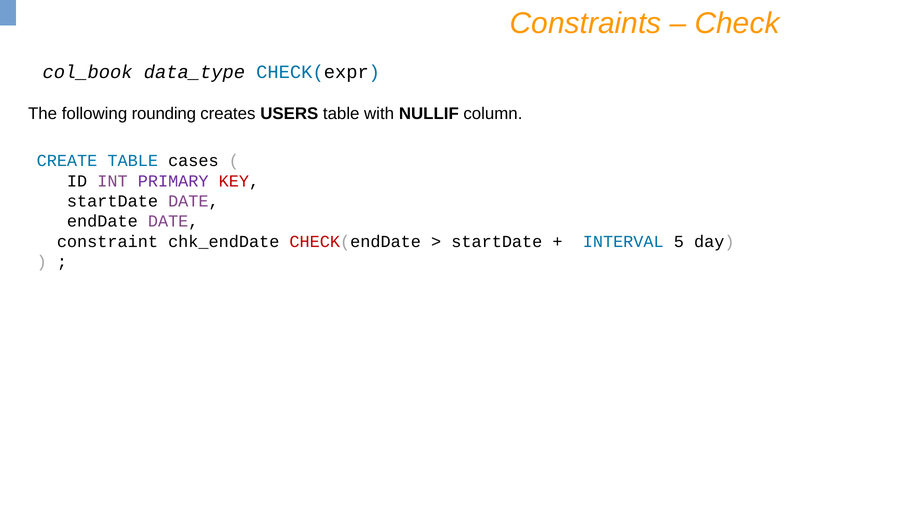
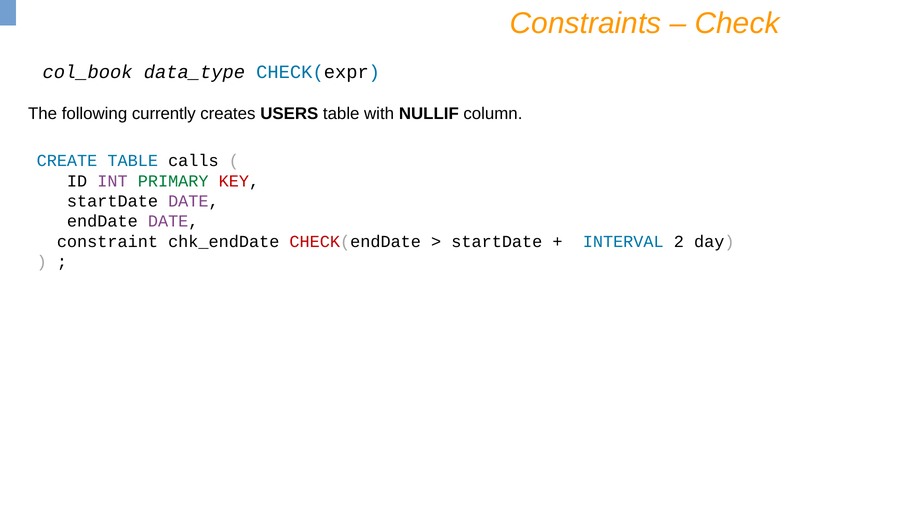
rounding: rounding -> currently
cases: cases -> calls
PRIMARY colour: purple -> green
5: 5 -> 2
